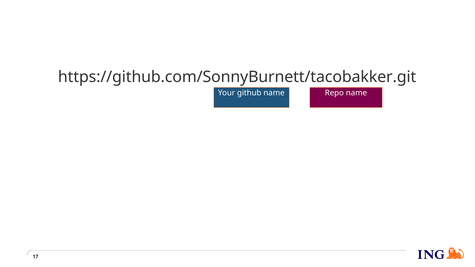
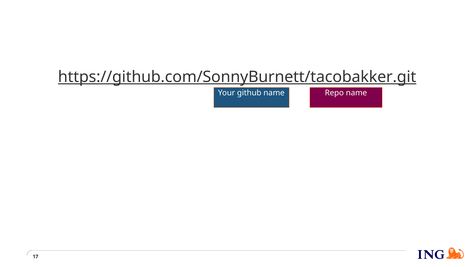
https://github.com/SonnyBurnett/tacobakker.git underline: none -> present
